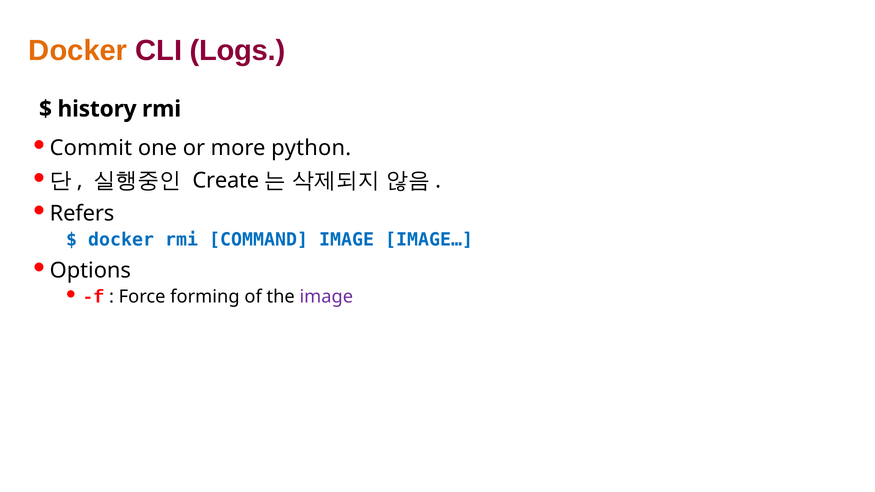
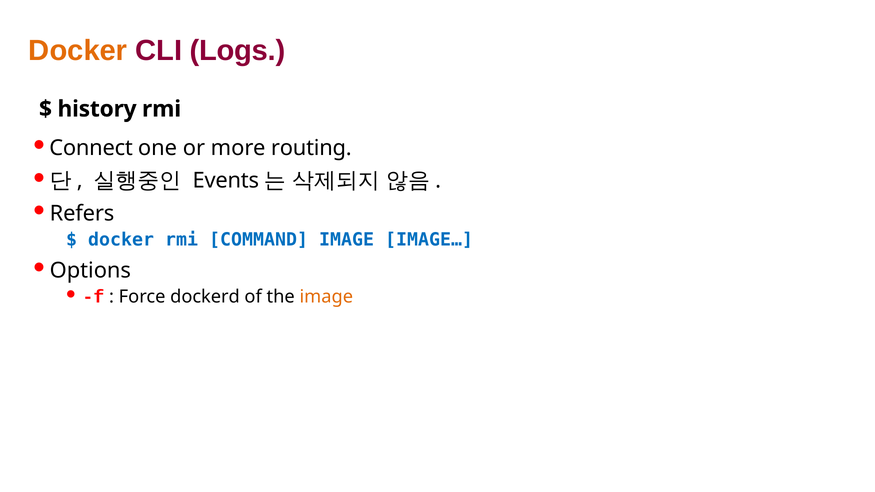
Commit: Commit -> Connect
python: python -> routing
Create: Create -> Events
forming: forming -> dockerd
image at (326, 297) colour: purple -> orange
